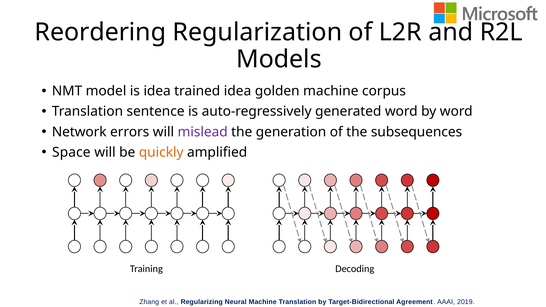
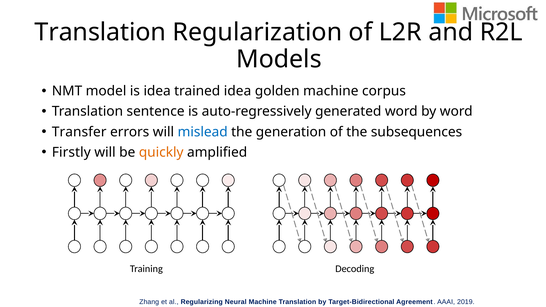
Reordering at (100, 32): Reordering -> Translation
Network: Network -> Transfer
mislead colour: purple -> blue
Space: Space -> Firstly
